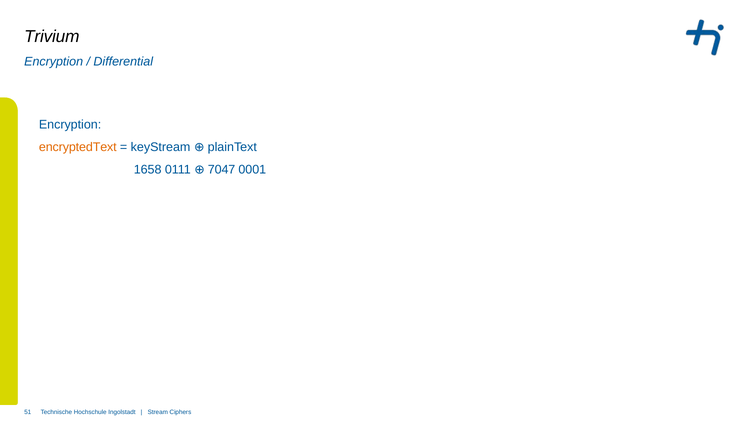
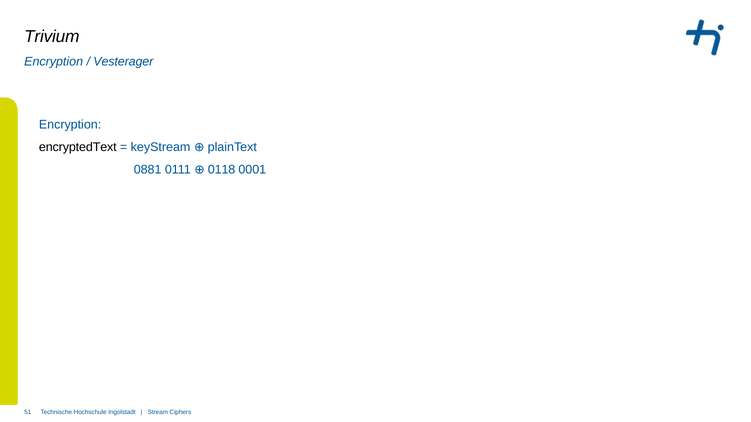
Differential: Differential -> Vesterager
encryptedText colour: orange -> black
1658: 1658 -> 0881
7047: 7047 -> 0118
